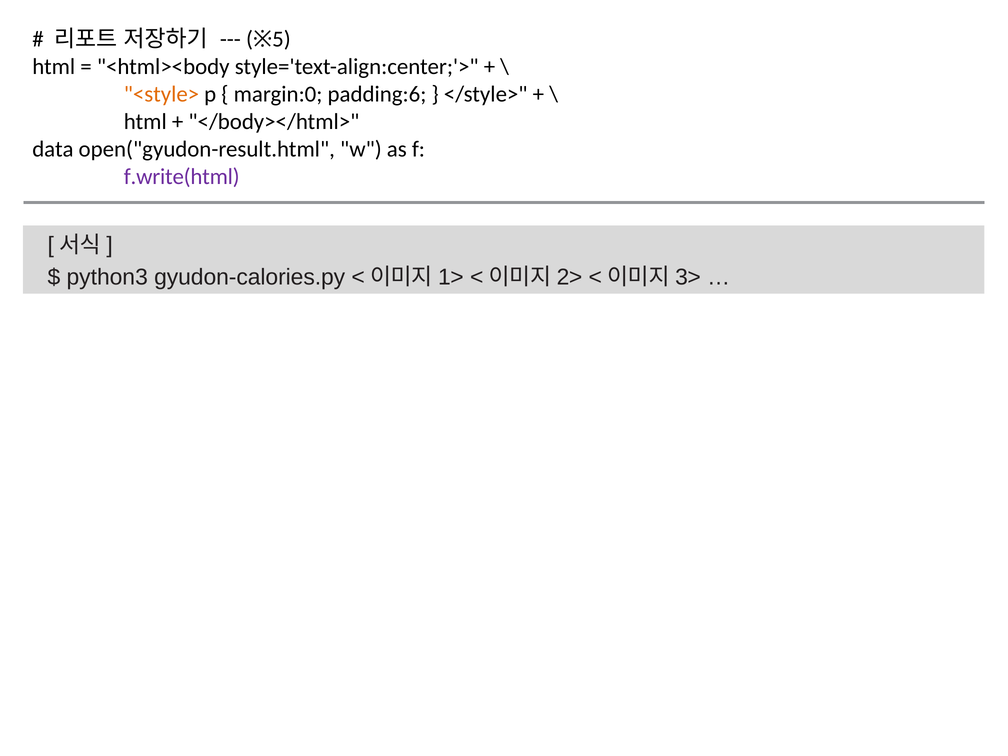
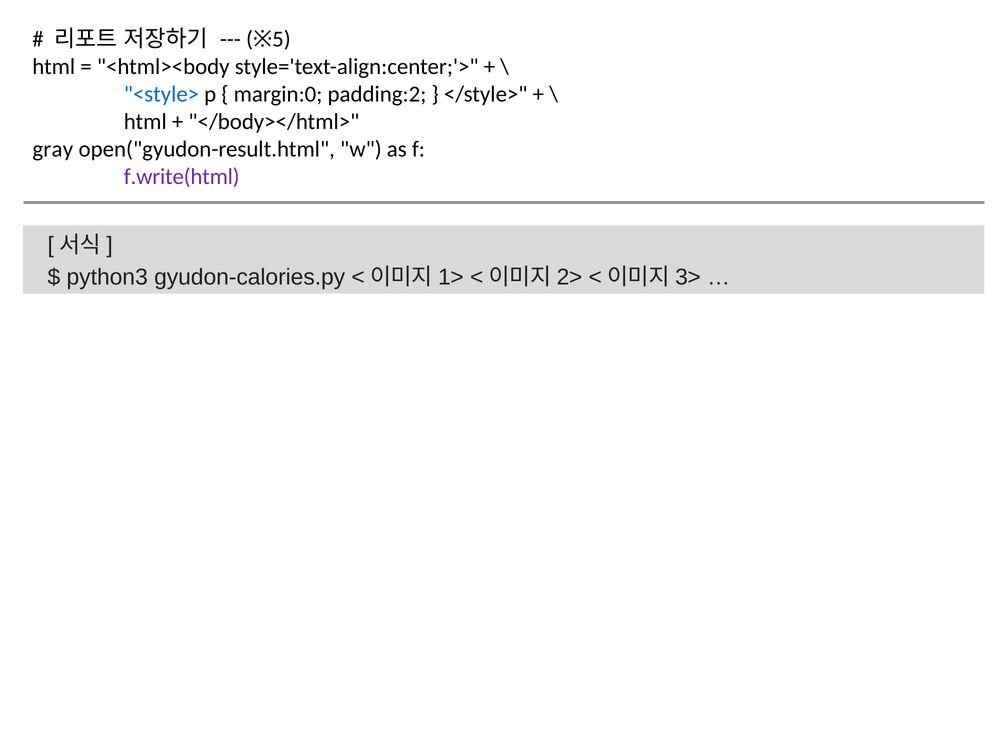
<style> colour: orange -> blue
padding:6: padding:6 -> padding:2
data: data -> gray
